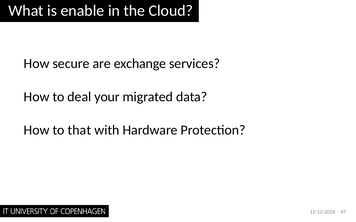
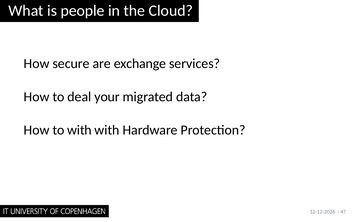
enable: enable -> people
to that: that -> with
